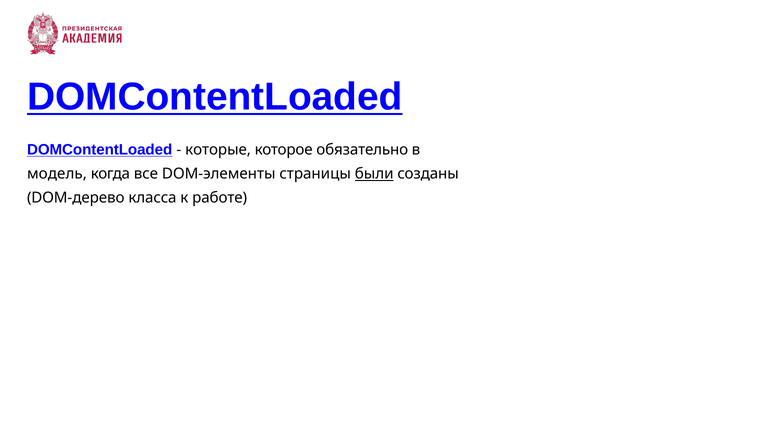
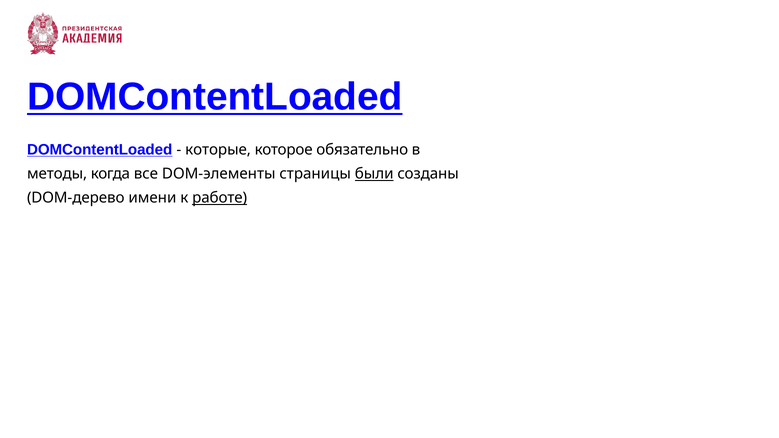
модель: модель -> методы
класса: класса -> имени
работе underline: none -> present
